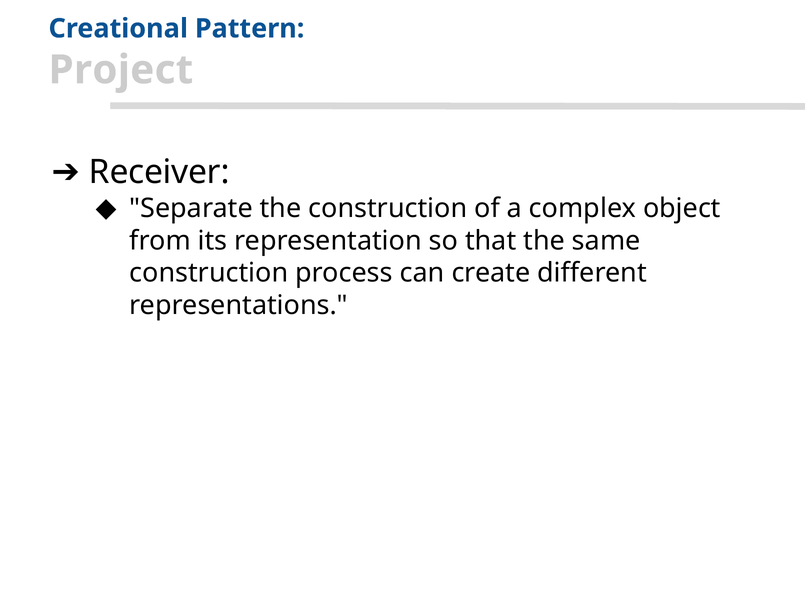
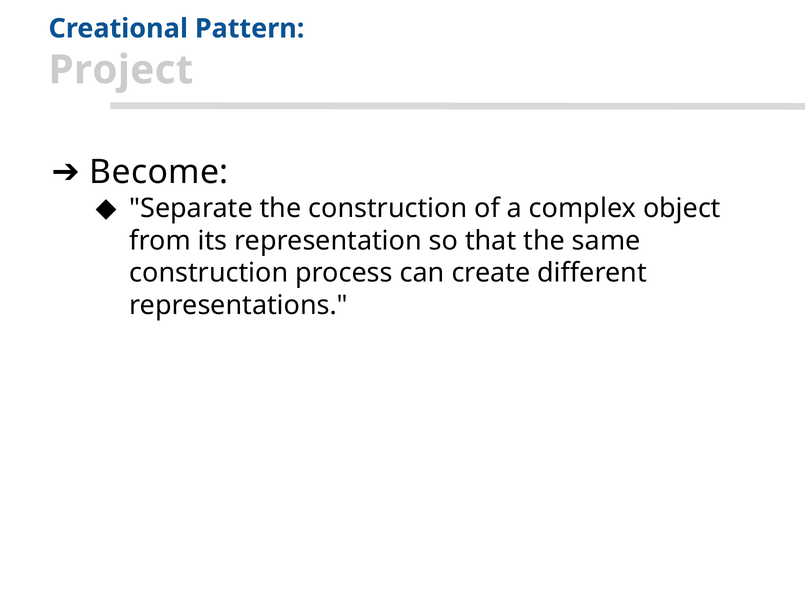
Receiver: Receiver -> Become
